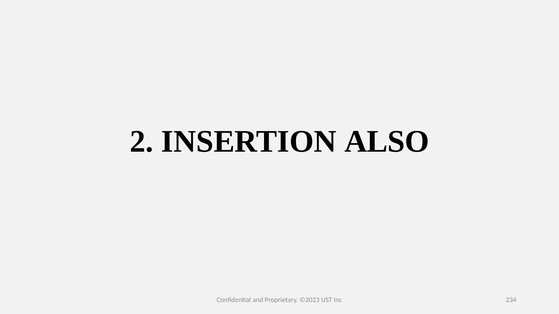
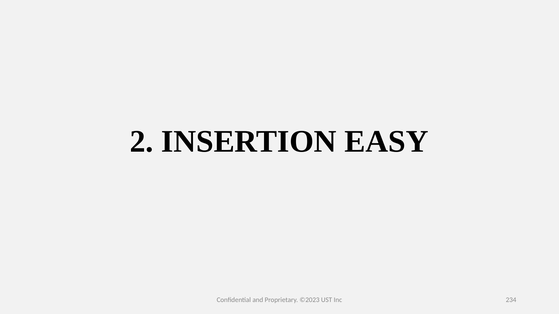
ALSO: ALSO -> EASY
